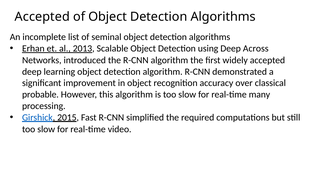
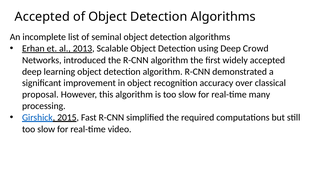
Across: Across -> Crowd
probable: probable -> proposal
